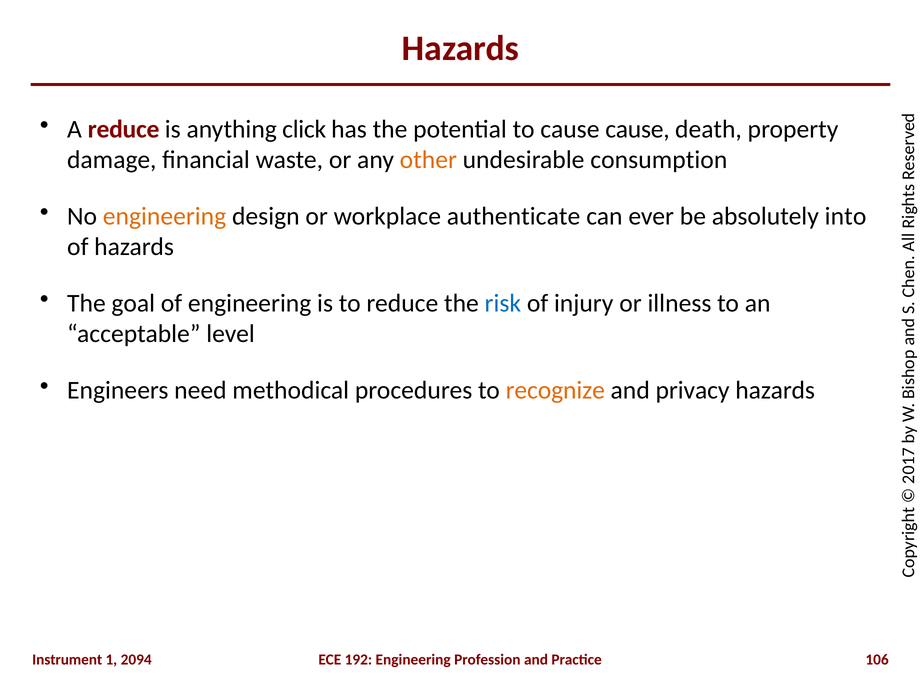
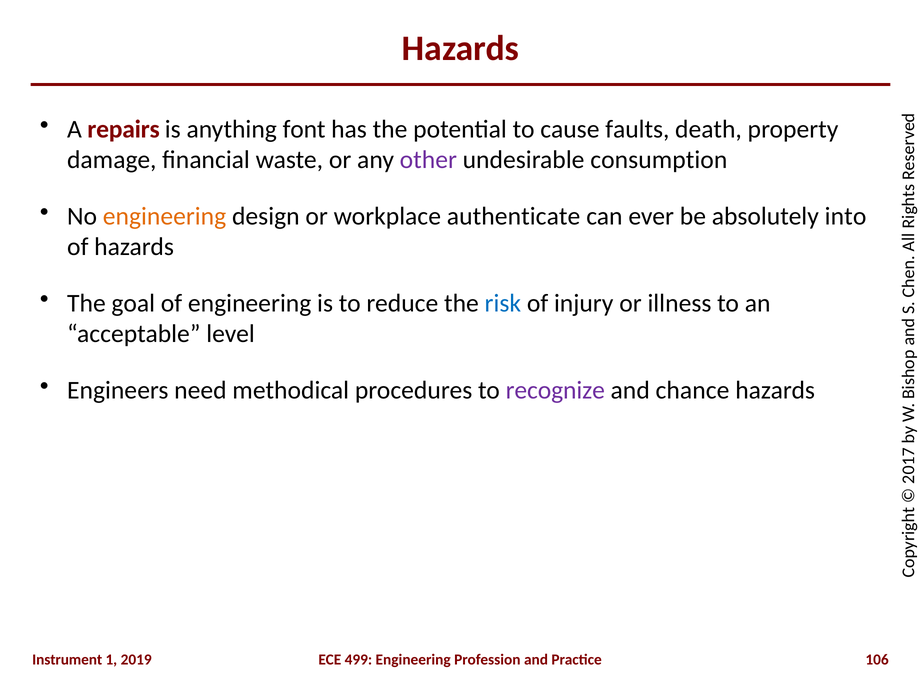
A reduce: reduce -> repairs
click: click -> font
cause cause: cause -> faults
other colour: orange -> purple
recognize colour: orange -> purple
privacy: privacy -> chance
2094: 2094 -> 2019
192: 192 -> 499
